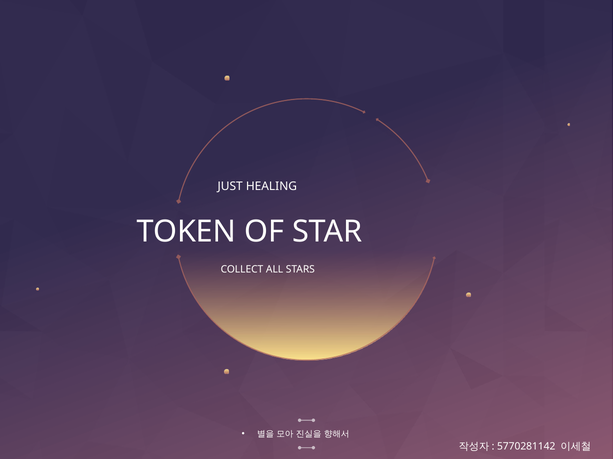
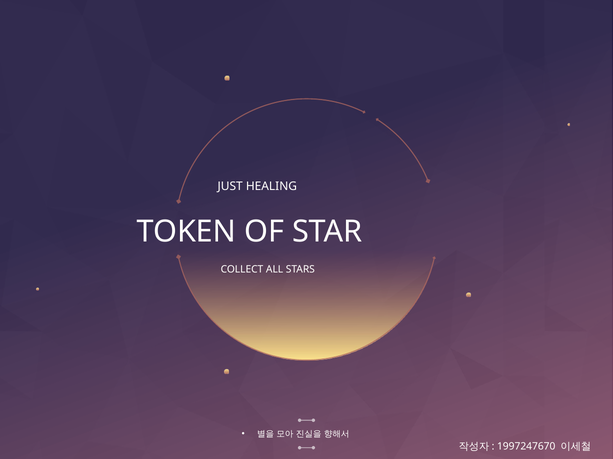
5770281142: 5770281142 -> 1997247670
